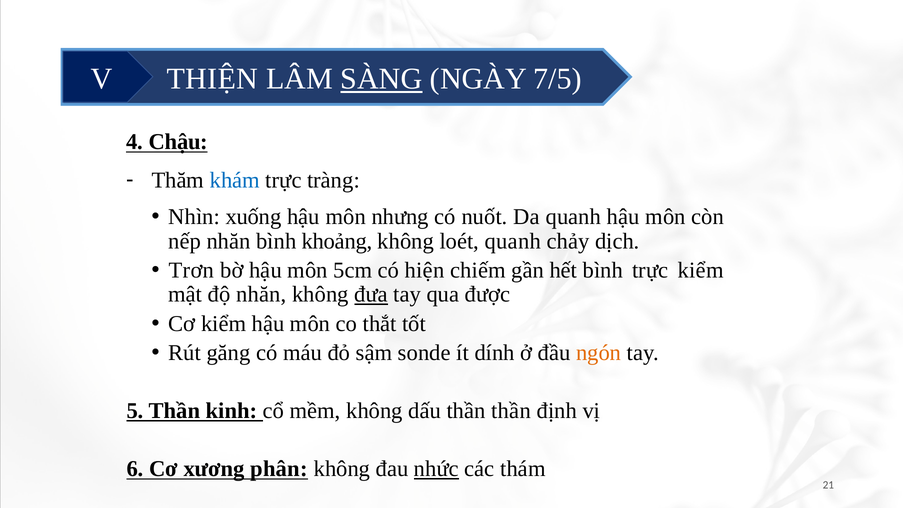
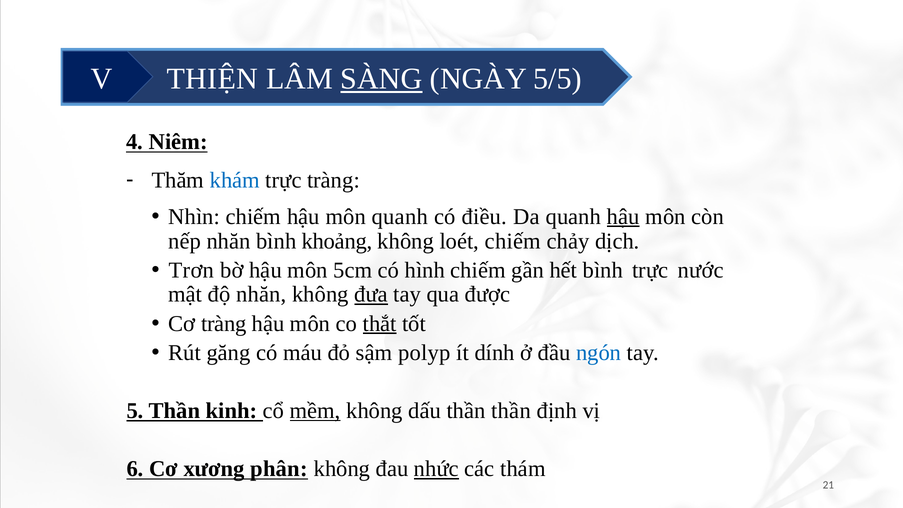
7/5: 7/5 -> 5/5
Chậu: Chậu -> Niêm
Nhìn xuống: xuống -> chiếm
môn nhưng: nhưng -> quanh
nuốt: nuốt -> điều
hậu at (623, 217) underline: none -> present
loét quanh: quanh -> chiếm
hiện: hiện -> hình
trực kiểm: kiểm -> nước
Cơ kiểm: kiểm -> tràng
thắt underline: none -> present
sonde: sonde -> polyp
ngón colour: orange -> blue
mềm underline: none -> present
